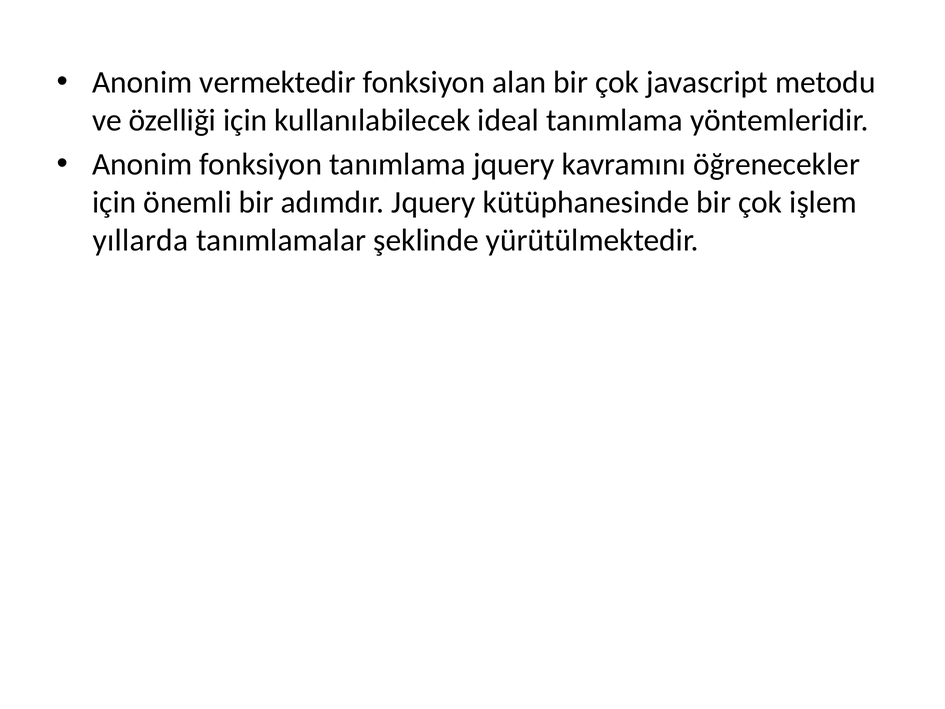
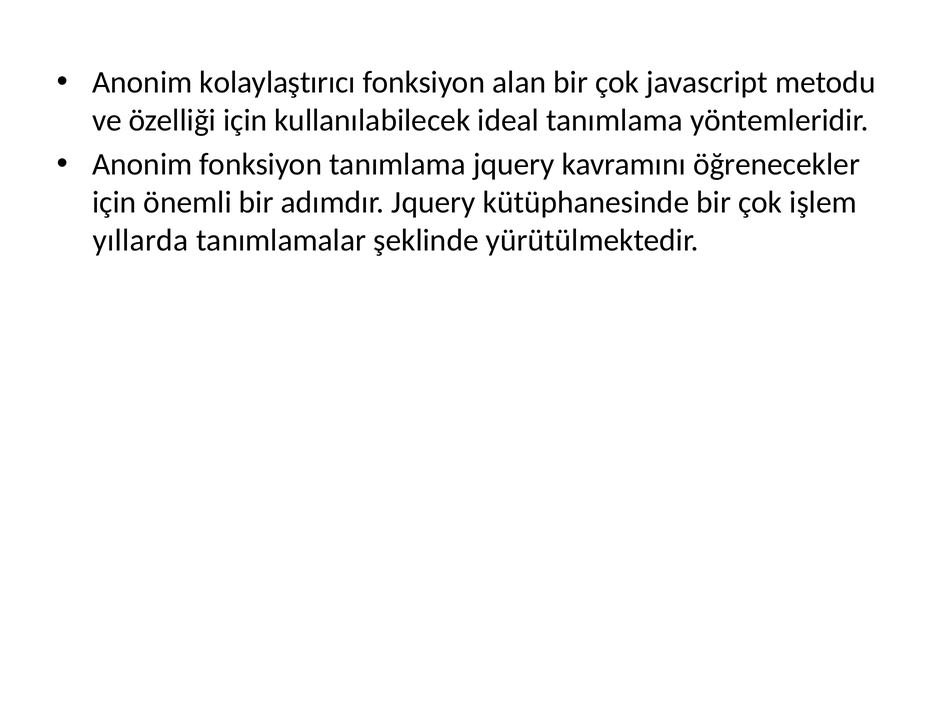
vermektedir: vermektedir -> kolaylaştırıcı
